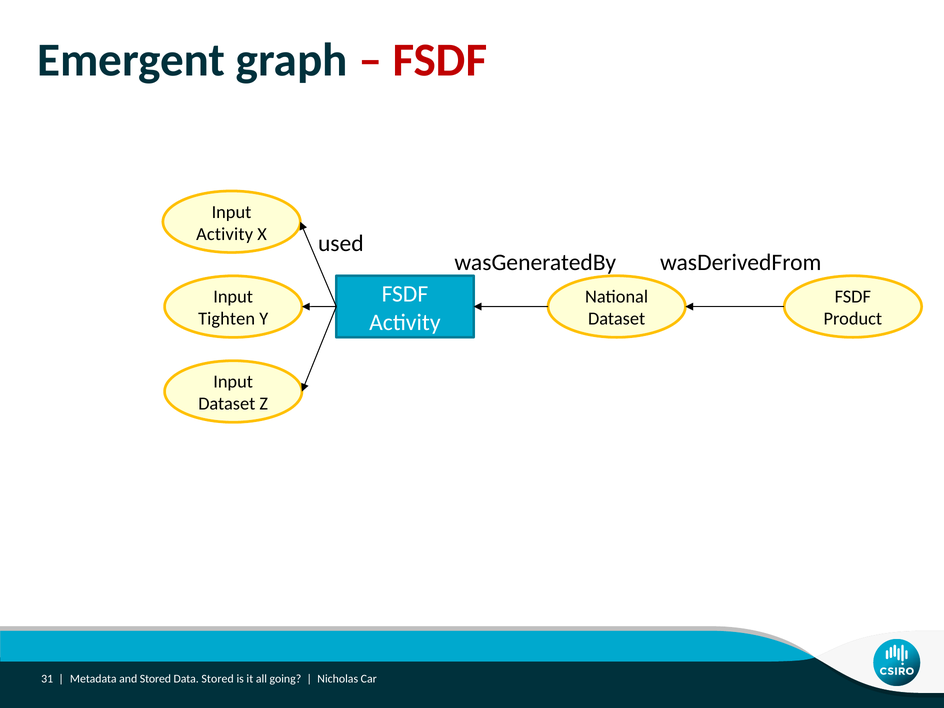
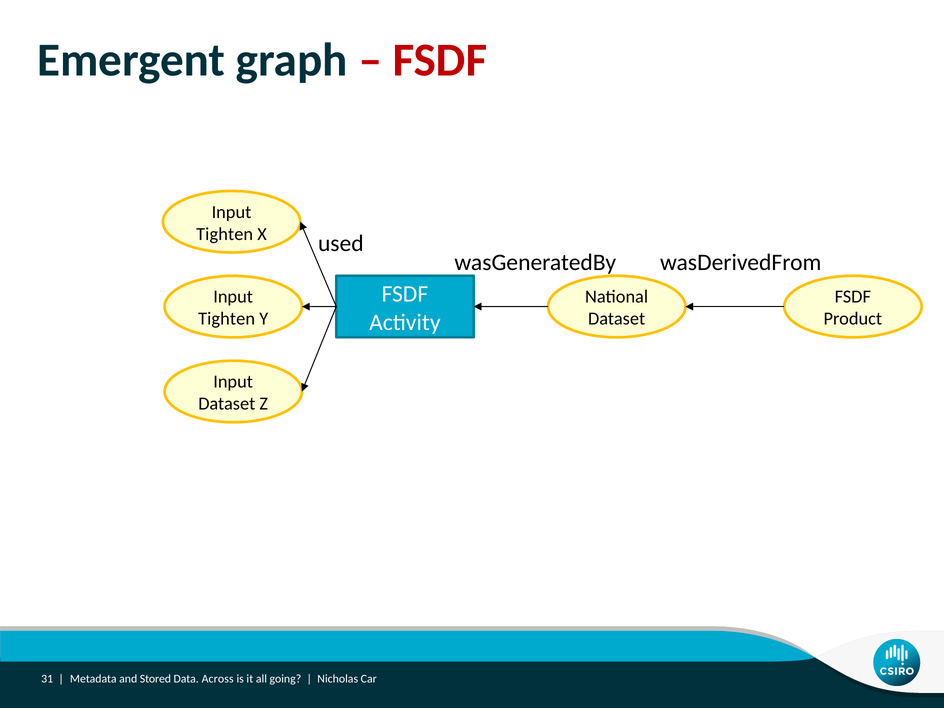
Activity at (225, 234): Activity -> Tighten
Data Stored: Stored -> Across
